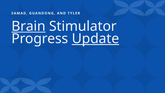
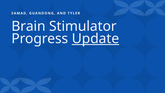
Brain underline: present -> none
